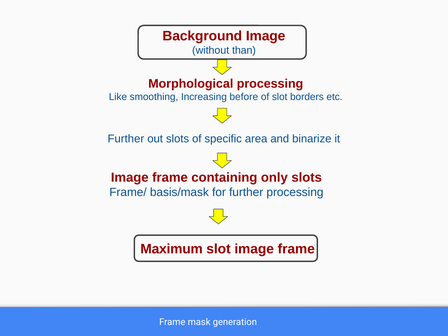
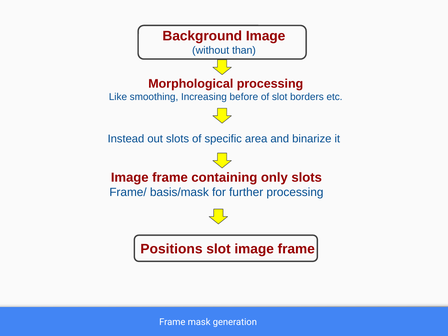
Further at (126, 139): Further -> Instead
Maximum: Maximum -> Positions
